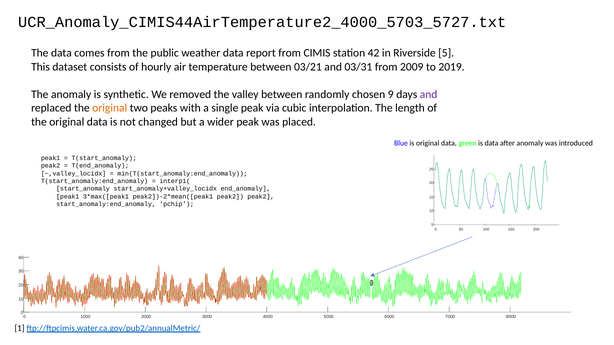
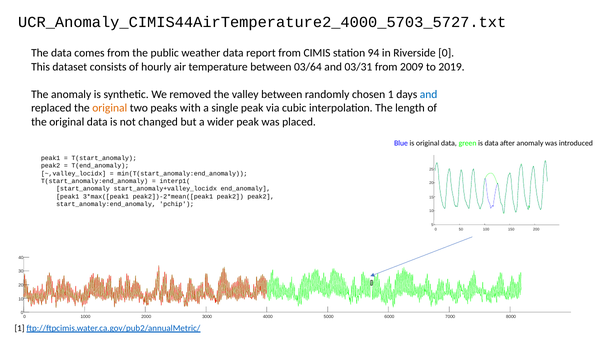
42: 42 -> 94
Riverside 5: 5 -> 0
03/21: 03/21 -> 03/64
chosen 9: 9 -> 1
and at (429, 95) colour: purple -> blue
